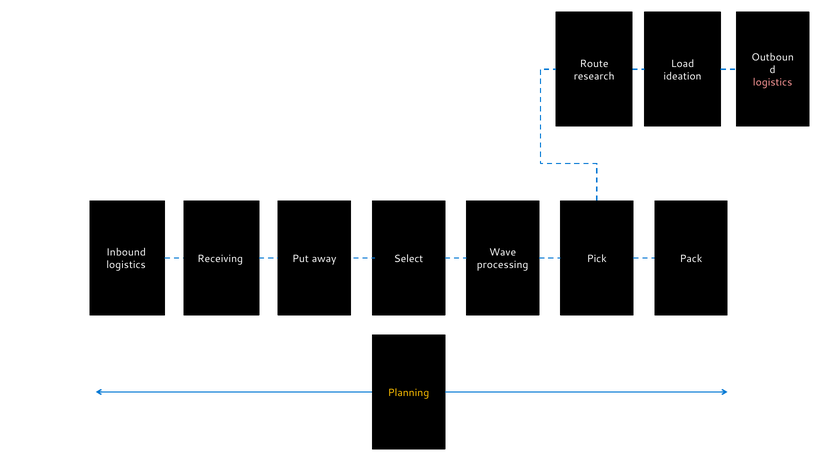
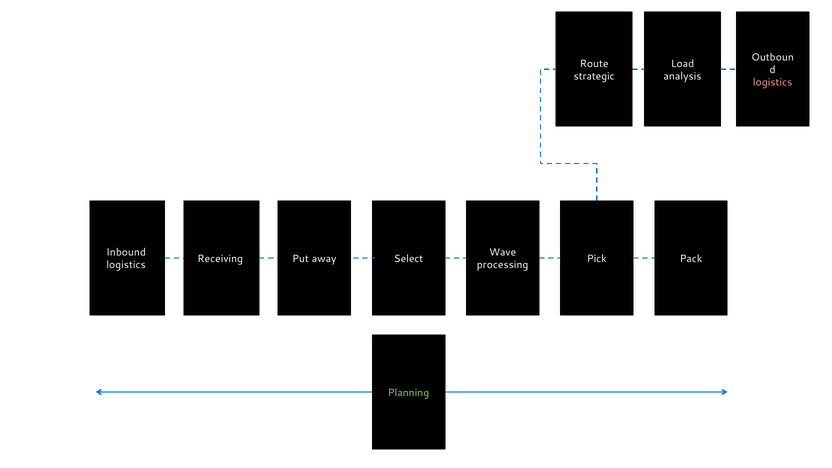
research: research -> strategic
ideation: ideation -> analysis
Planning colour: yellow -> light green
